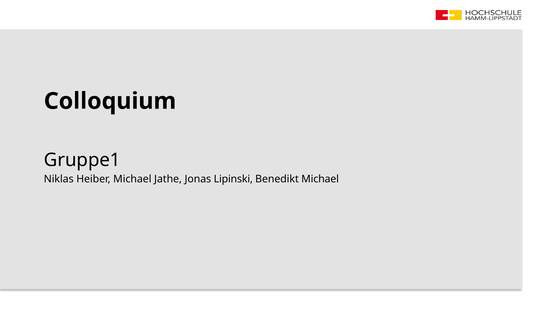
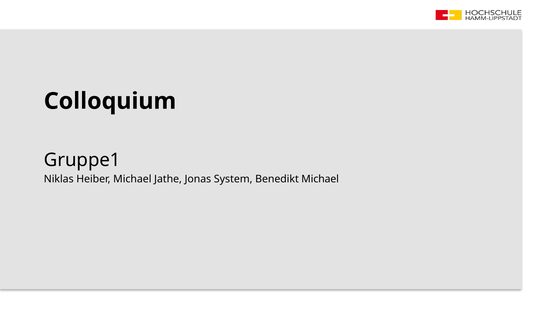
Lipinski: Lipinski -> System
